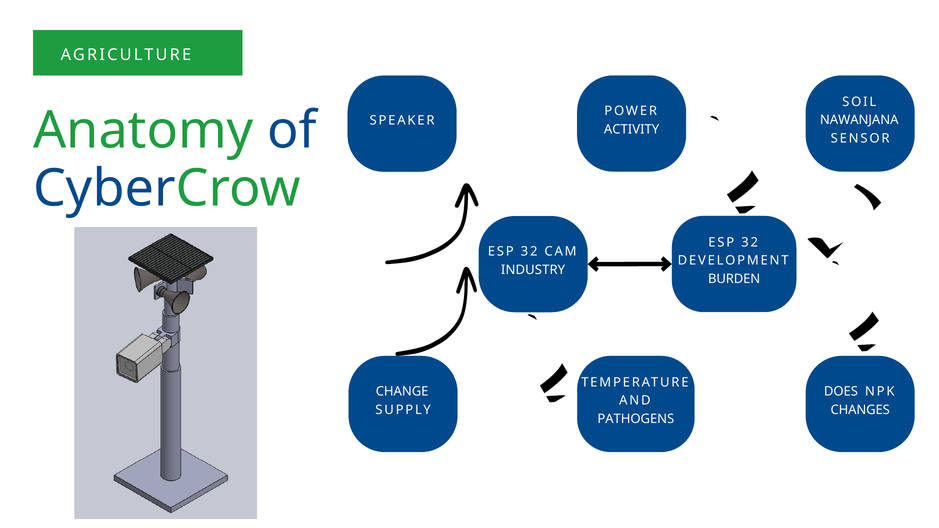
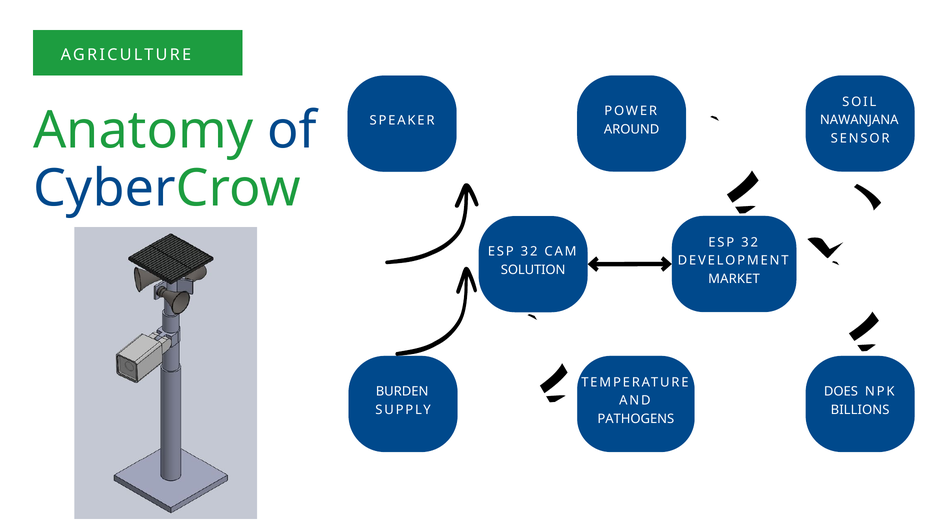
ACTIVITY: ACTIVITY -> AROUND
INDUSTRY: INDUSTRY -> SOLUTION
BURDEN: BURDEN -> MARKET
CHANGE: CHANGE -> BURDEN
CHANGES: CHANGES -> BILLIONS
